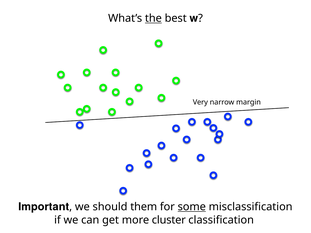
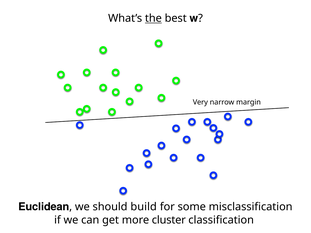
Important: Important -> Euclidean
them: them -> build
some underline: present -> none
